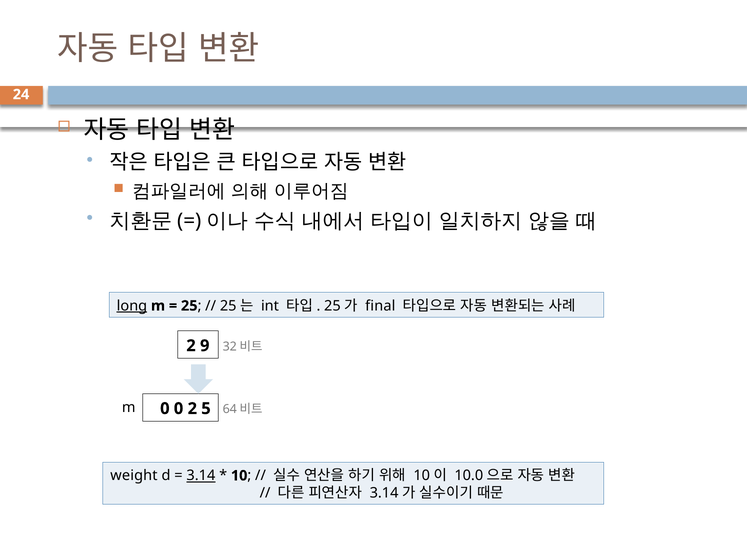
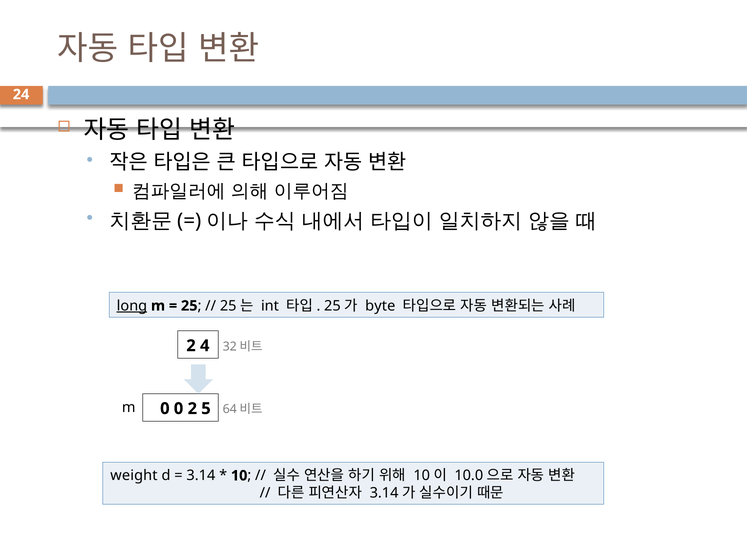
final: final -> byte
9: 9 -> 4
3.14 underline: present -> none
